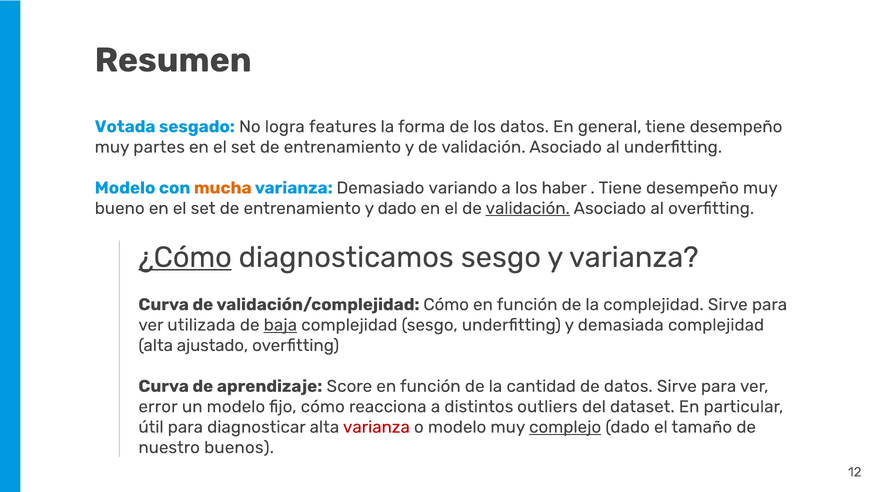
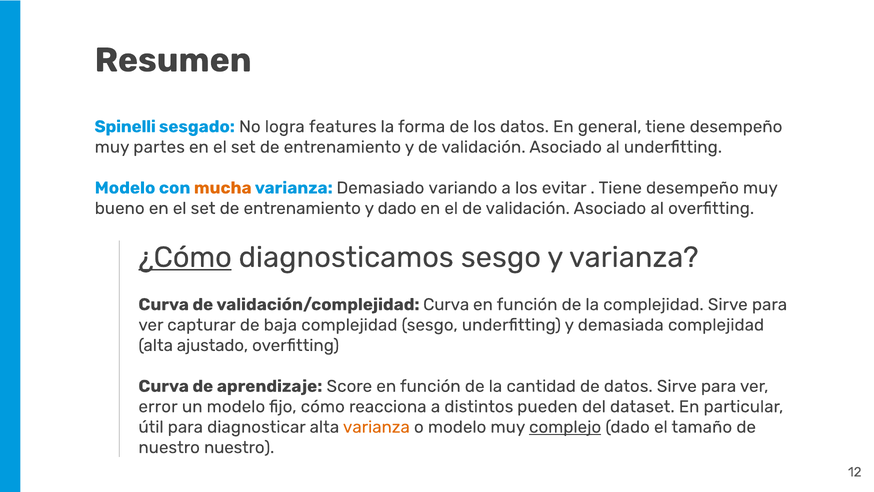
Votada: Votada -> Spinelli
haber: haber -> evitar
validación at (528, 208) underline: present -> none
validación/complejidad Cómo: Cómo -> Curva
utilizada: utilizada -> capturar
baja underline: present -> none
outliers: outliers -> pueden
varianza at (376, 427) colour: red -> orange
nuestro buenos: buenos -> nuestro
